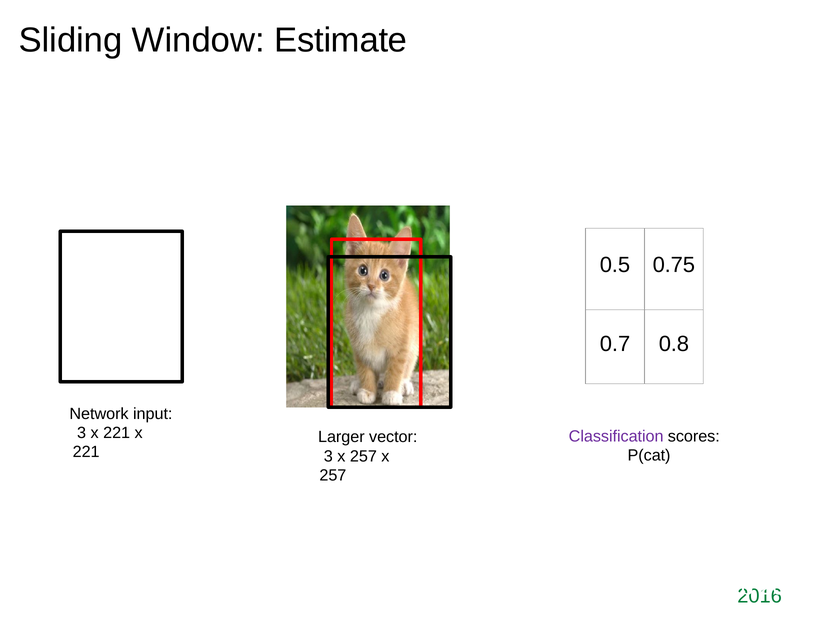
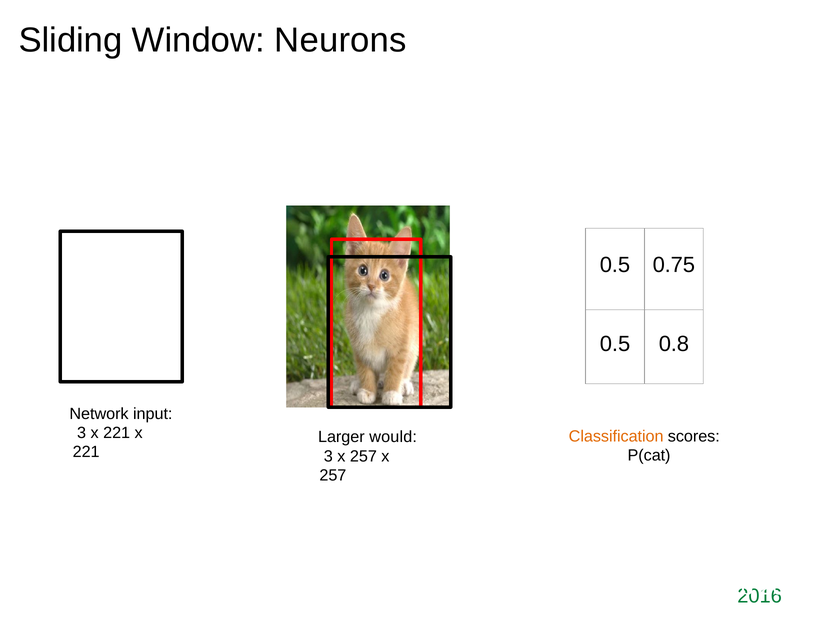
Estimate: Estimate -> Neurons
0.7 at (615, 344): 0.7 -> 0.5
Classification colour: purple -> orange
vector: vector -> would
